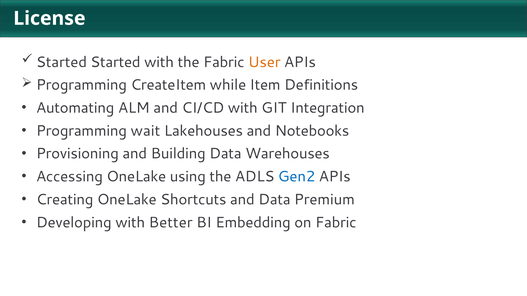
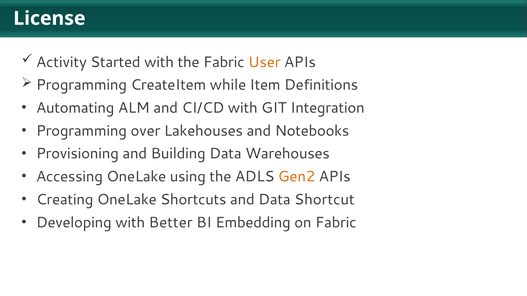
Started at (61, 62): Started -> Activity
wait: wait -> over
Gen2 colour: blue -> orange
Premium: Premium -> Shortcut
